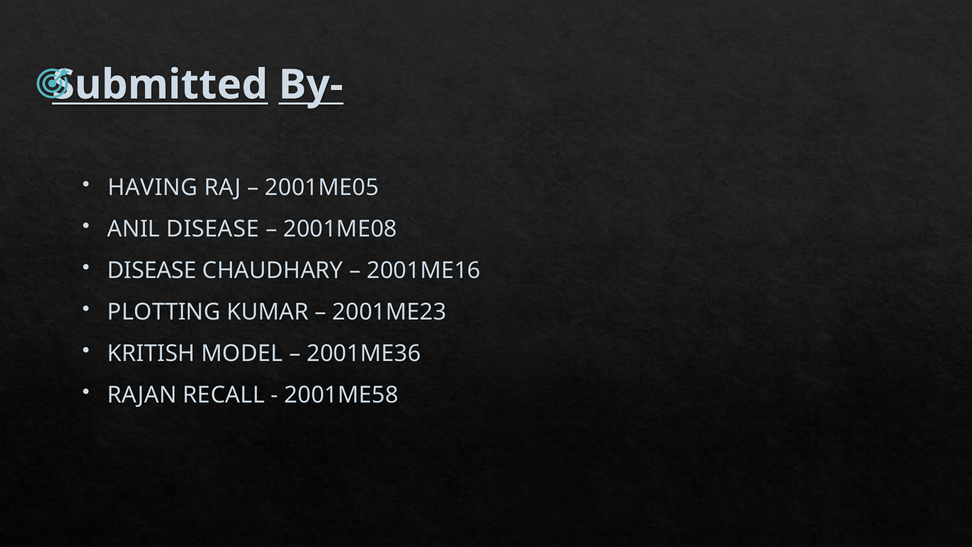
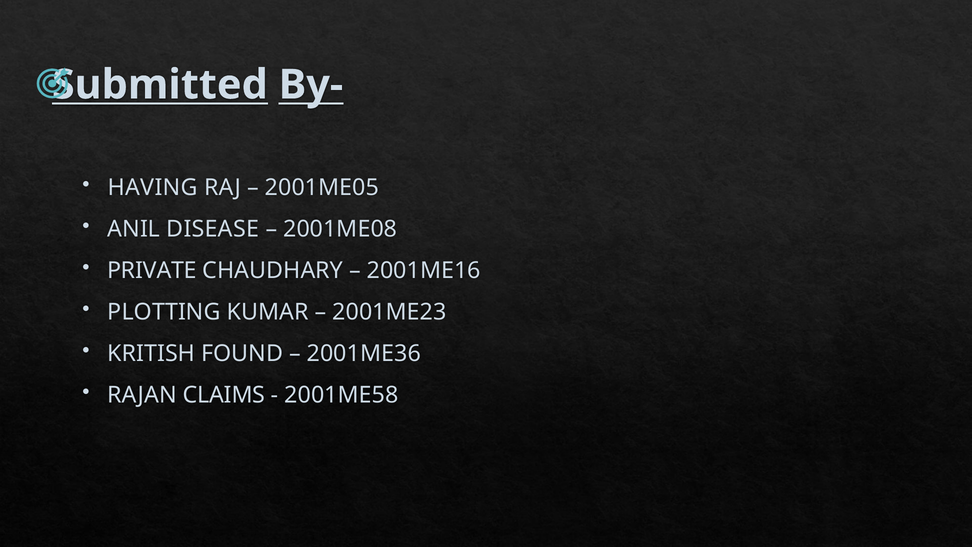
DISEASE at (152, 270): DISEASE -> PRIVATE
MODEL: MODEL -> FOUND
RECALL: RECALL -> CLAIMS
